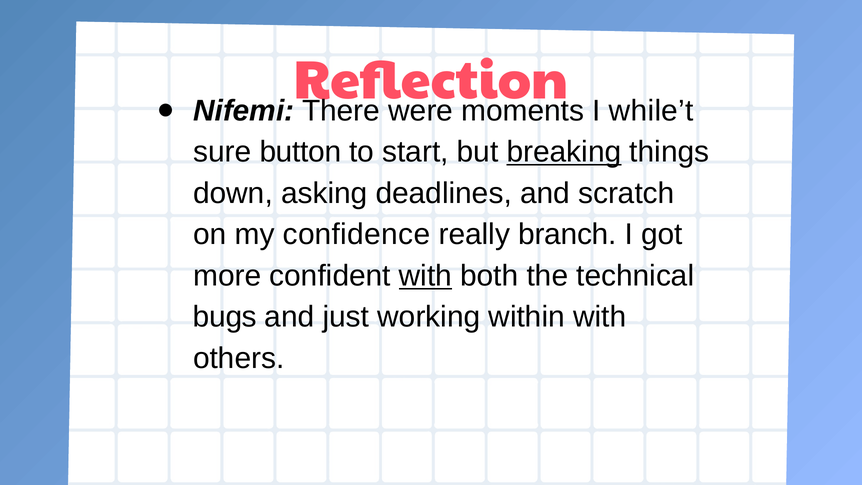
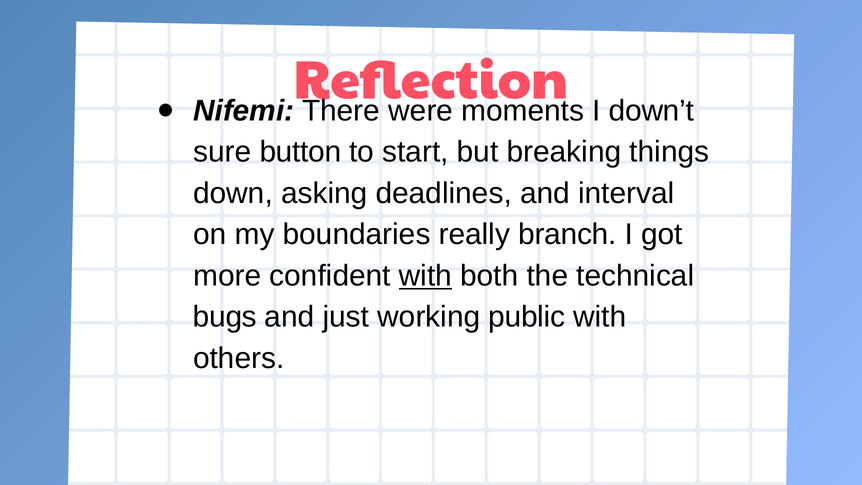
while’t: while’t -> down’t
breaking underline: present -> none
scratch: scratch -> interval
confidence: confidence -> boundaries
within: within -> public
